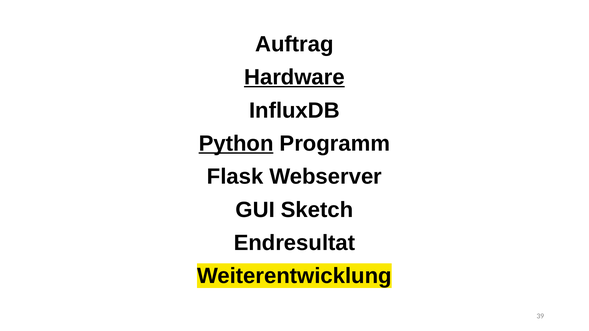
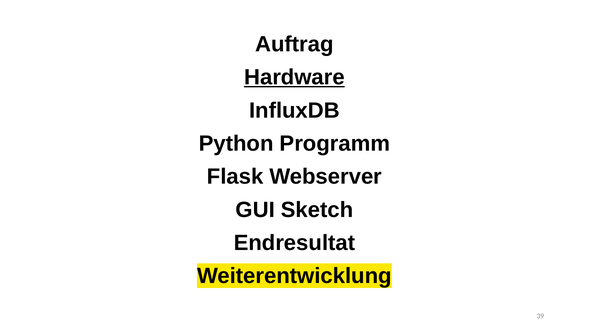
Python underline: present -> none
